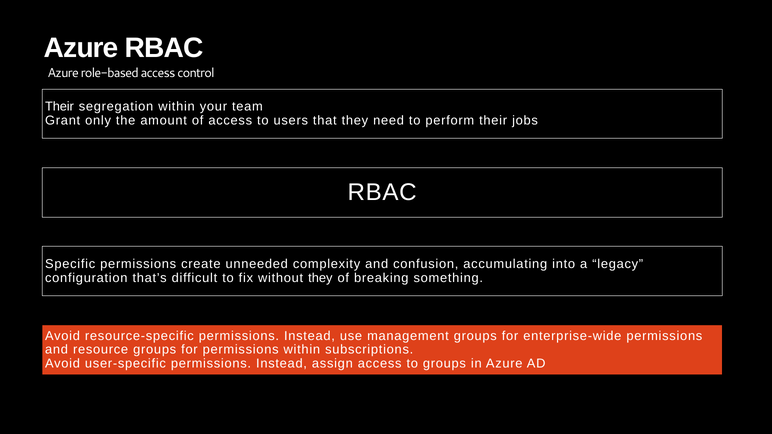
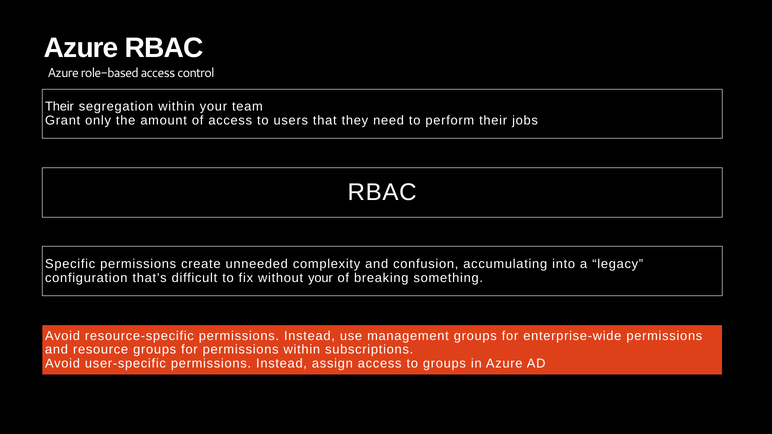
without they: they -> your
